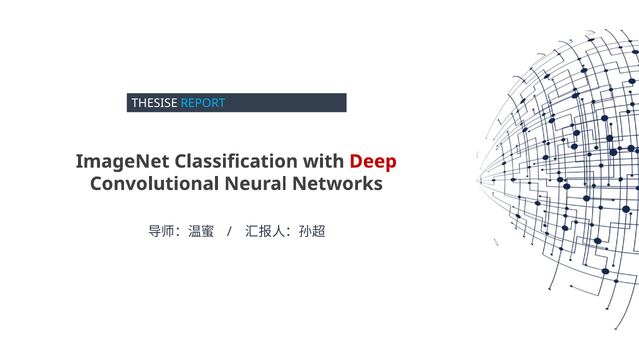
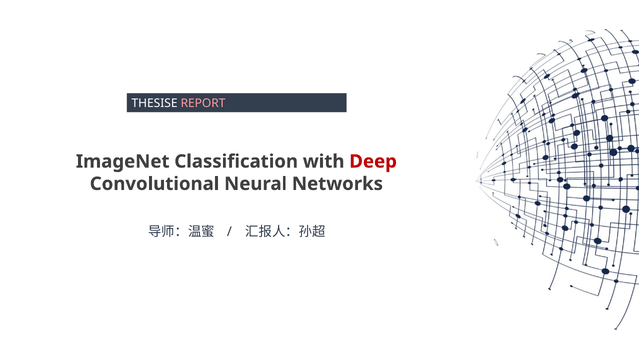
REPORT colour: light blue -> pink
